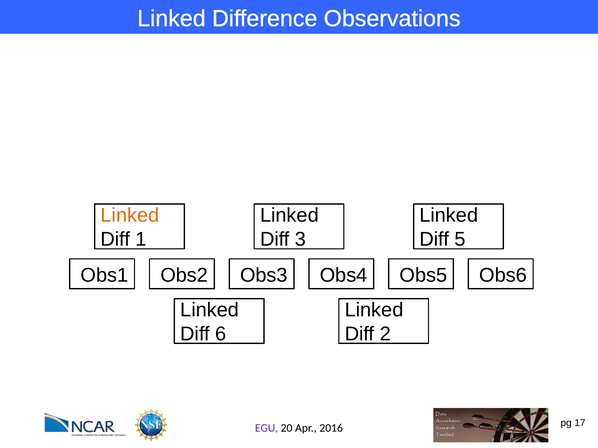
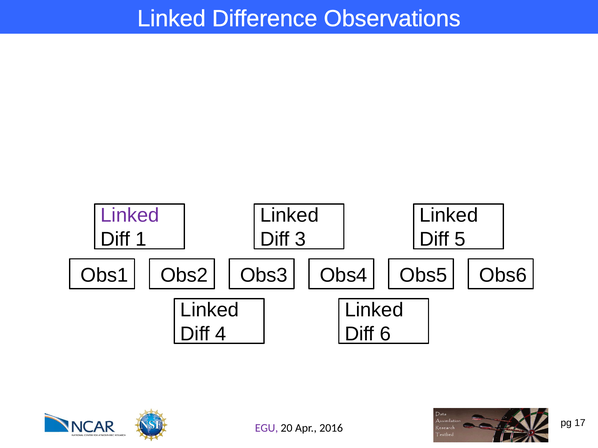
Linked at (130, 216) colour: orange -> purple
6: 6 -> 4
2: 2 -> 6
